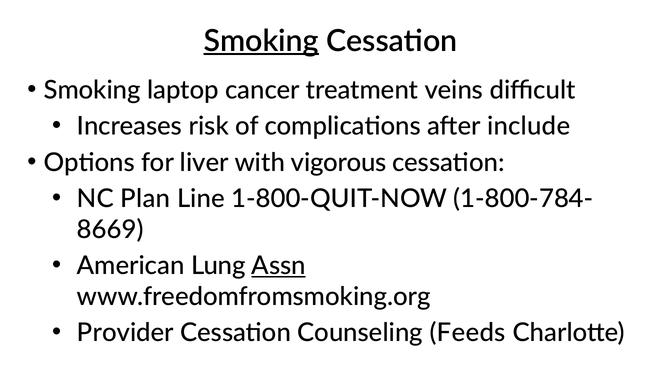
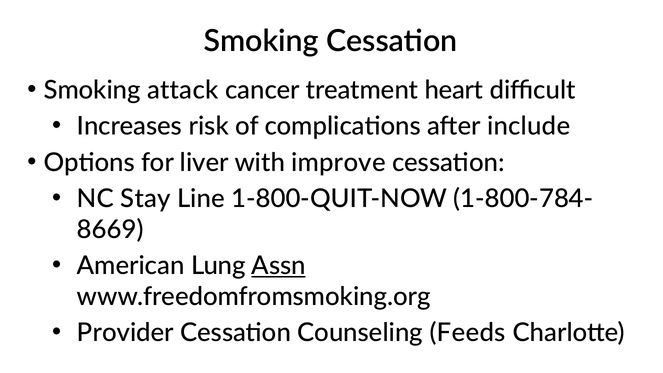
Smoking at (261, 41) underline: present -> none
laptop: laptop -> attack
veins: veins -> heart
vigorous: vigorous -> improve
Plan: Plan -> Stay
